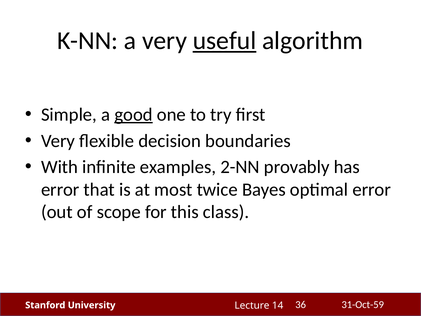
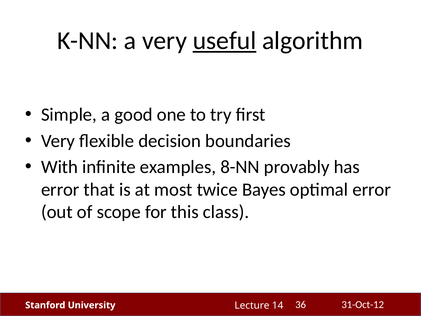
good underline: present -> none
2-NN: 2-NN -> 8-NN
31-Oct-59: 31-Oct-59 -> 31-Oct-12
